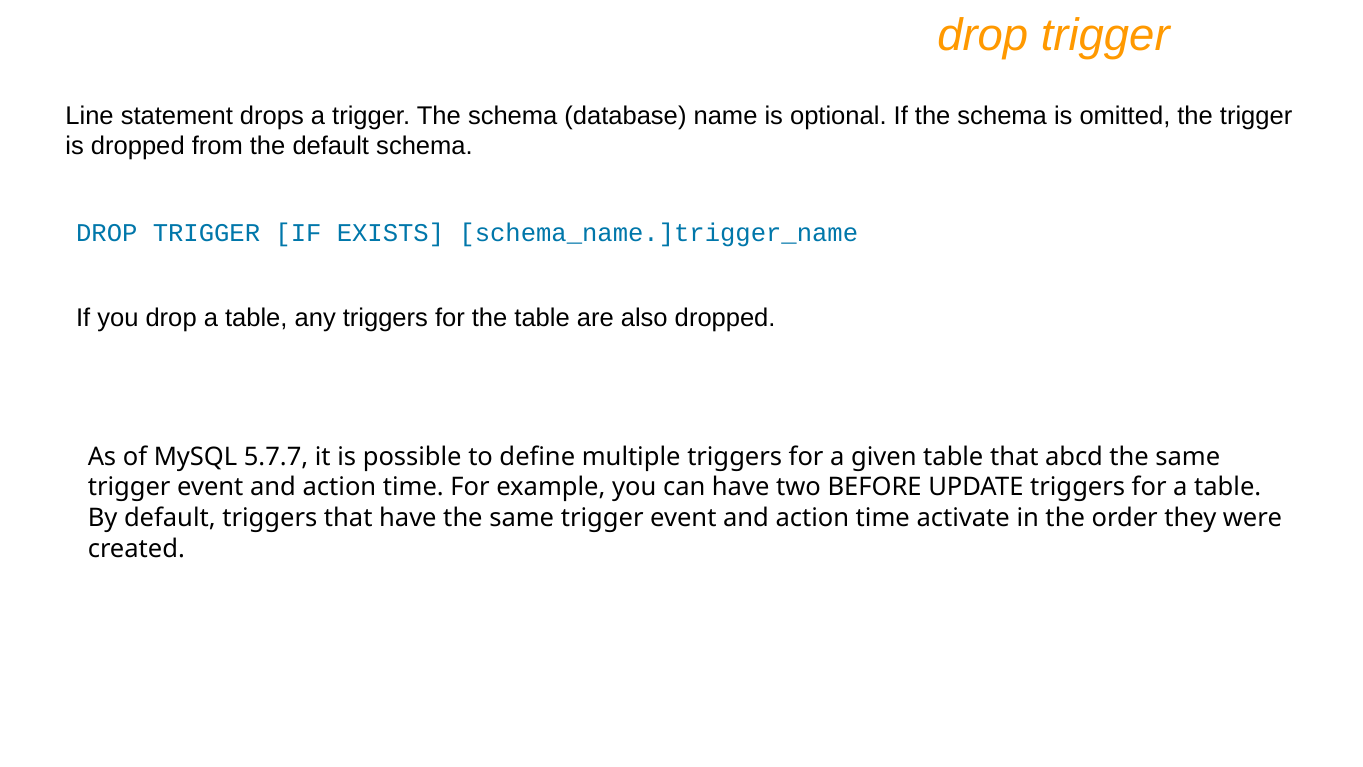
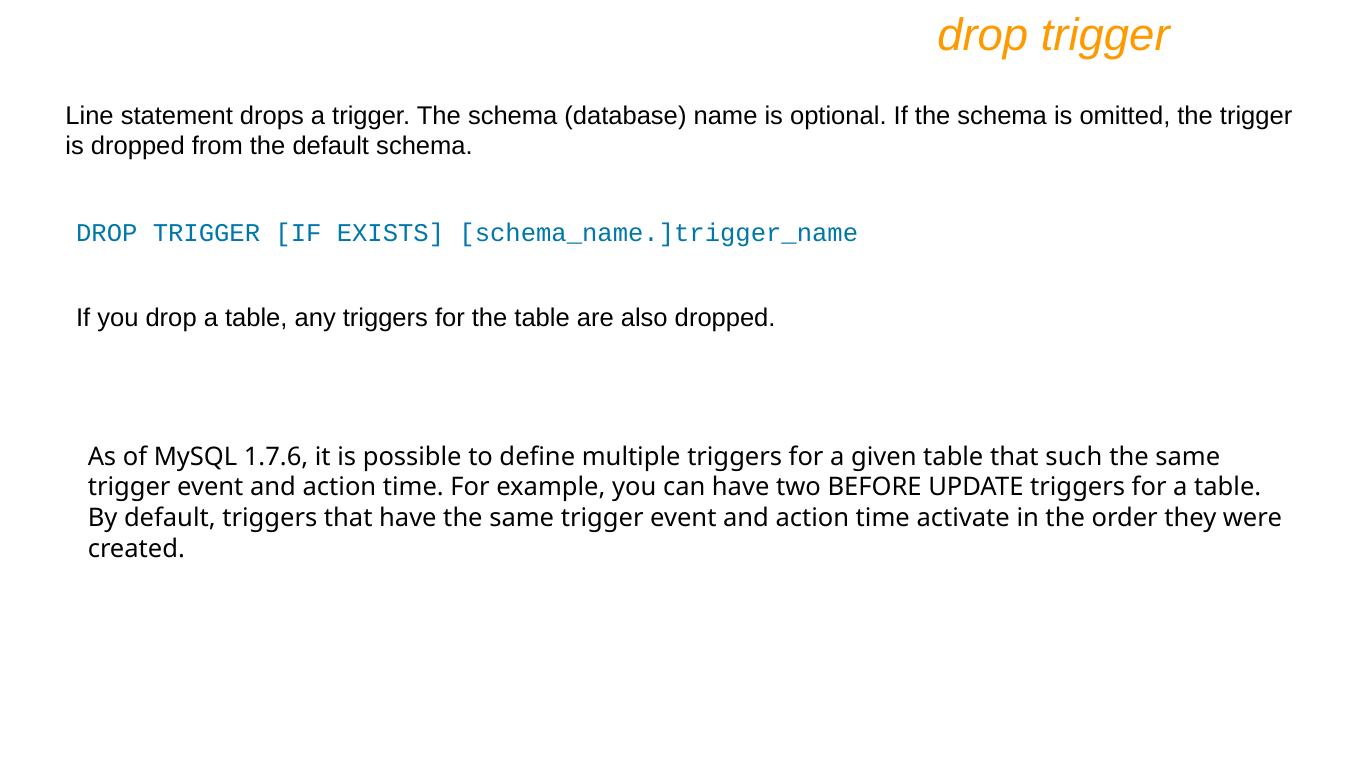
5.7.7: 5.7.7 -> 1.7.6
abcd: abcd -> such
